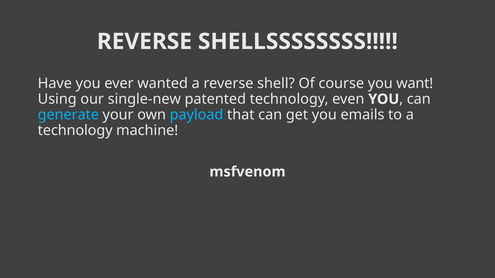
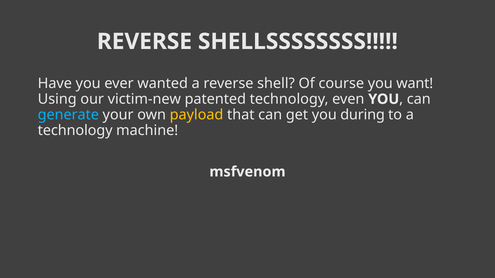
single-new: single-new -> victim-new
payload colour: light blue -> yellow
emails: emails -> during
